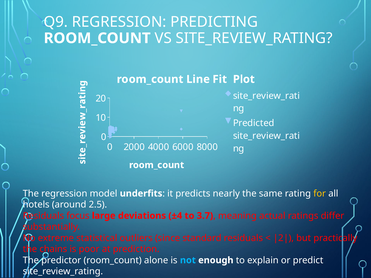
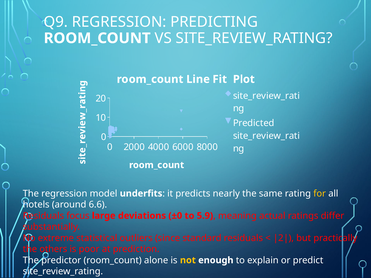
2.5: 2.5 -> 6.6
±4: ±4 -> ±0
3.7: 3.7 -> 5.9
chains: chains -> others
not colour: light blue -> yellow
